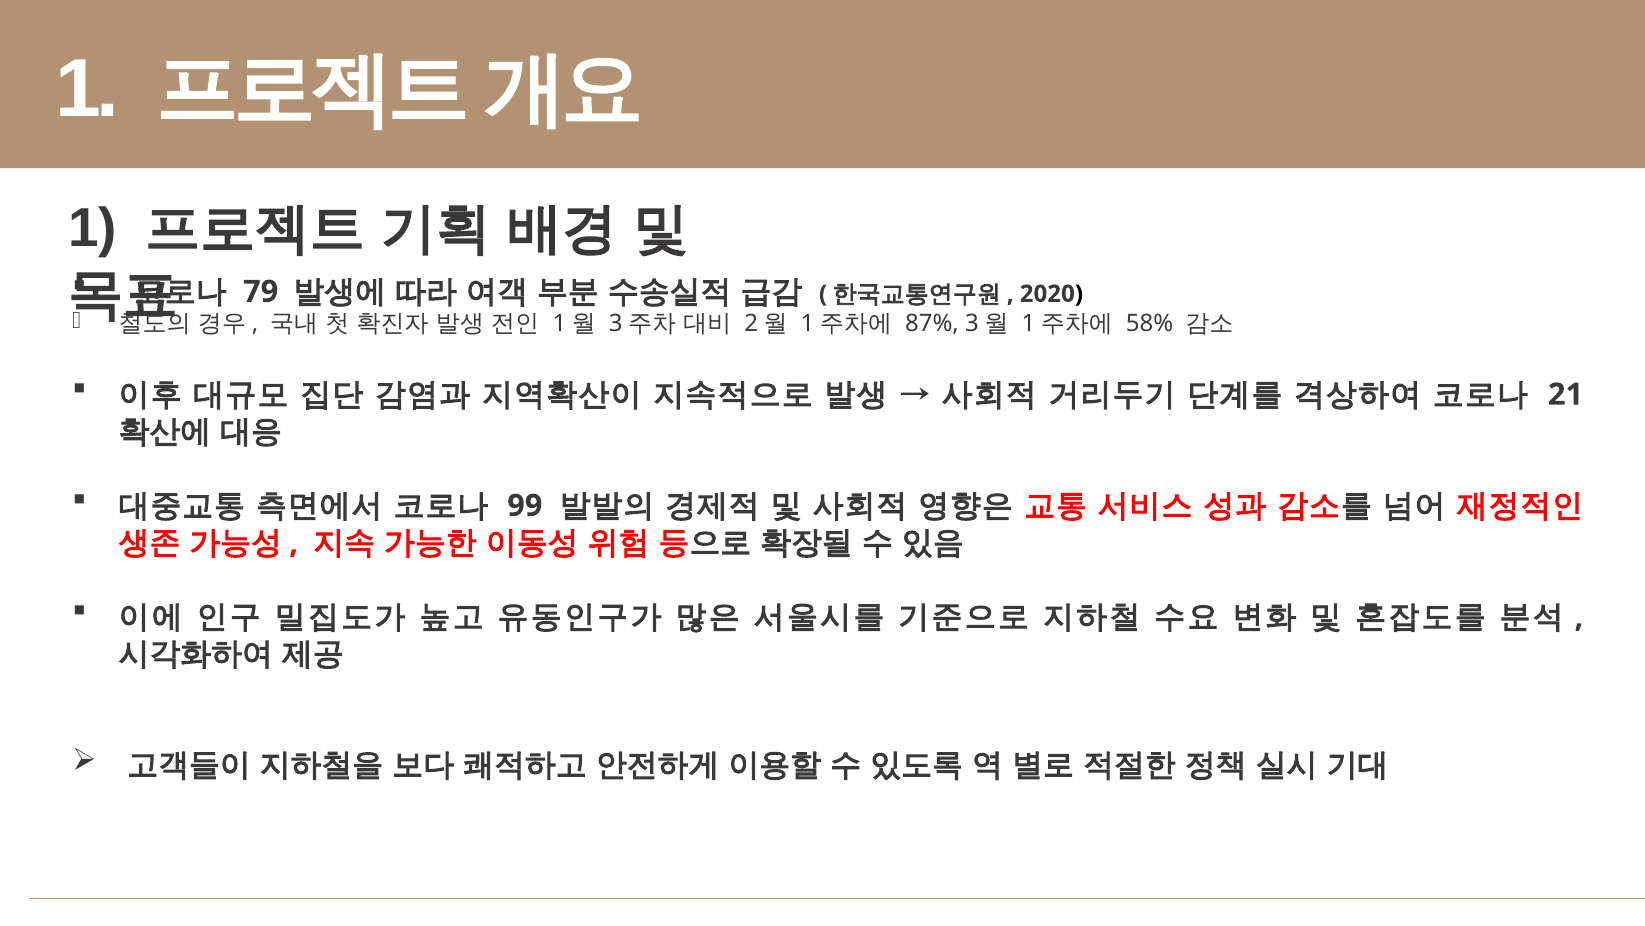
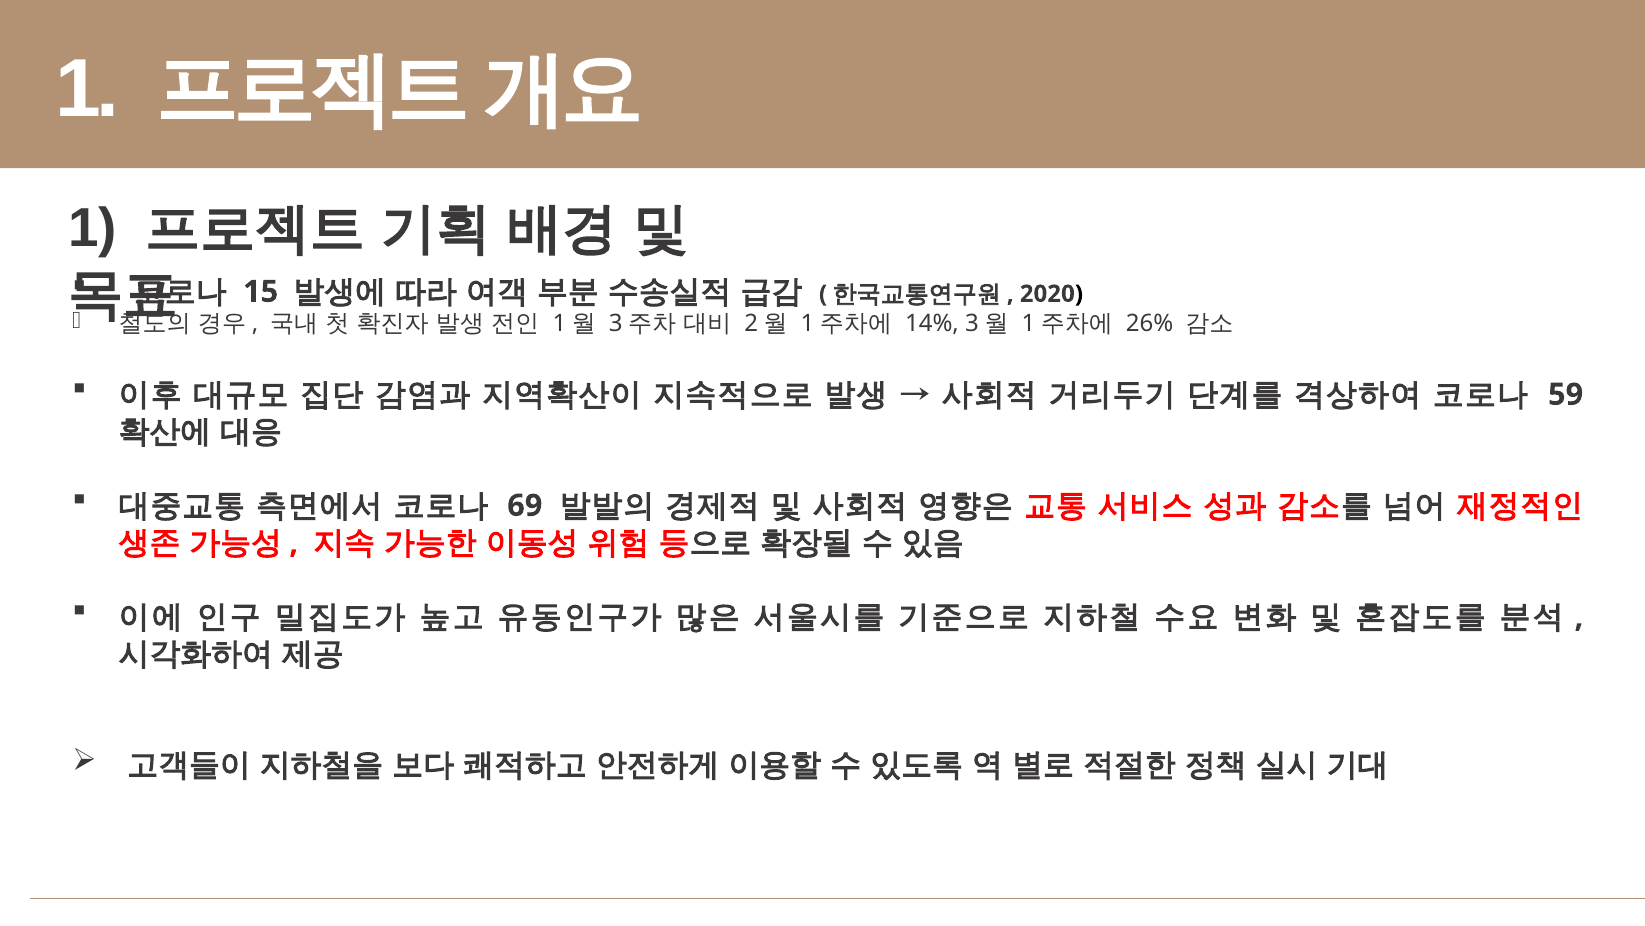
79: 79 -> 15
87%: 87% -> 14%
58%: 58% -> 26%
21: 21 -> 59
99: 99 -> 69
